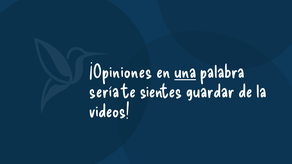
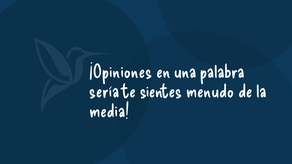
una underline: present -> none
guardar: guardar -> menudo
videos: videos -> media
